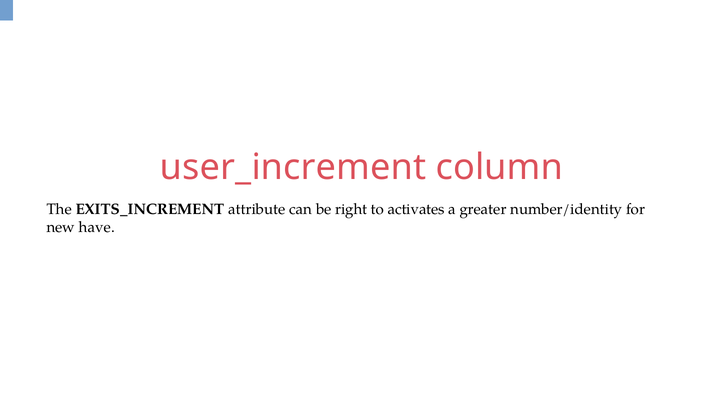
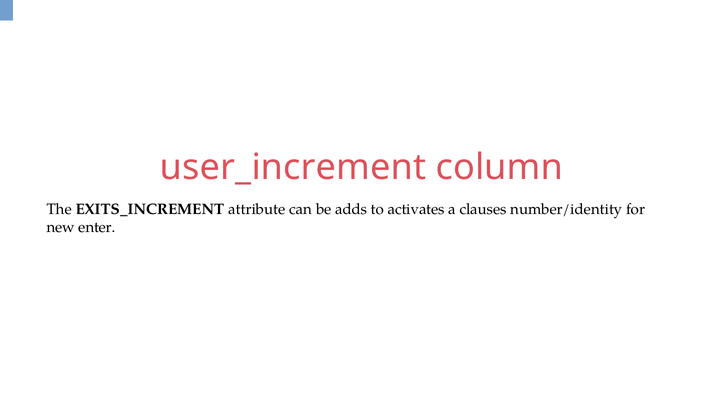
right: right -> adds
greater: greater -> clauses
have: have -> enter
